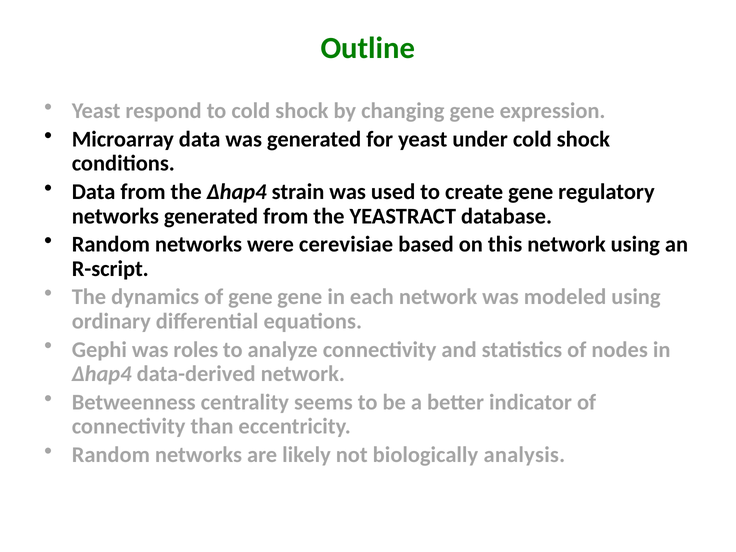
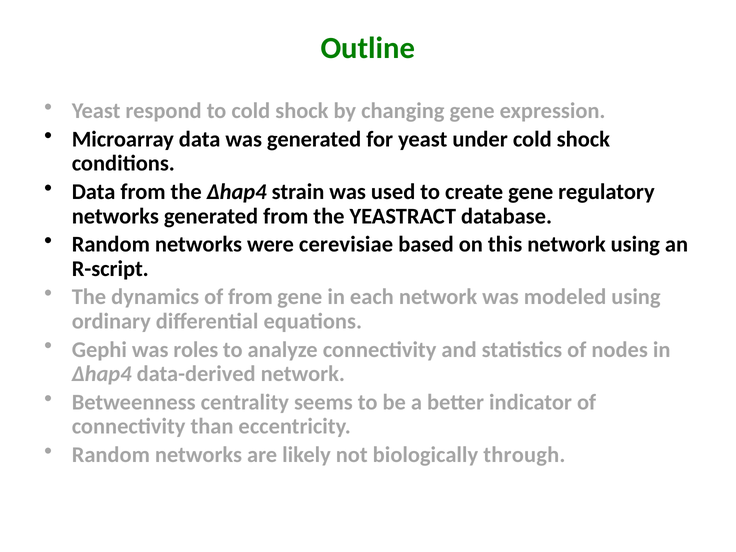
of gene: gene -> from
analysis: analysis -> through
